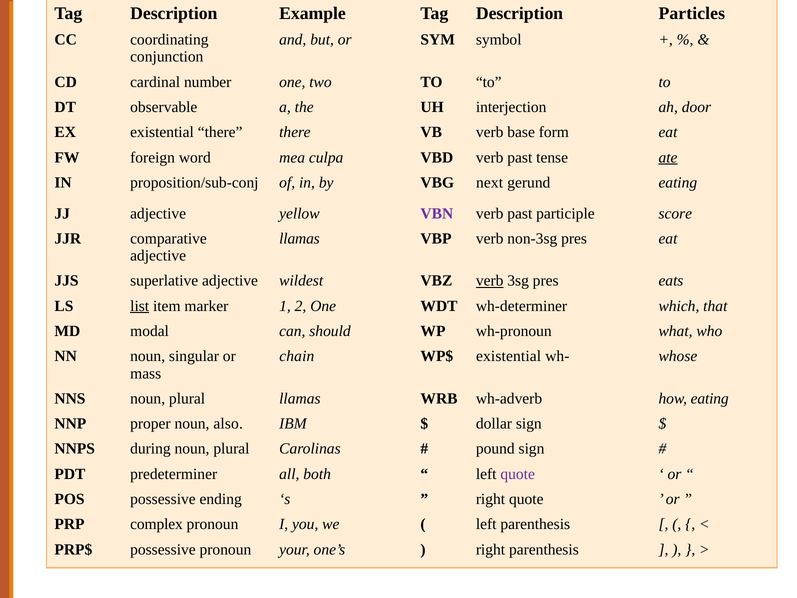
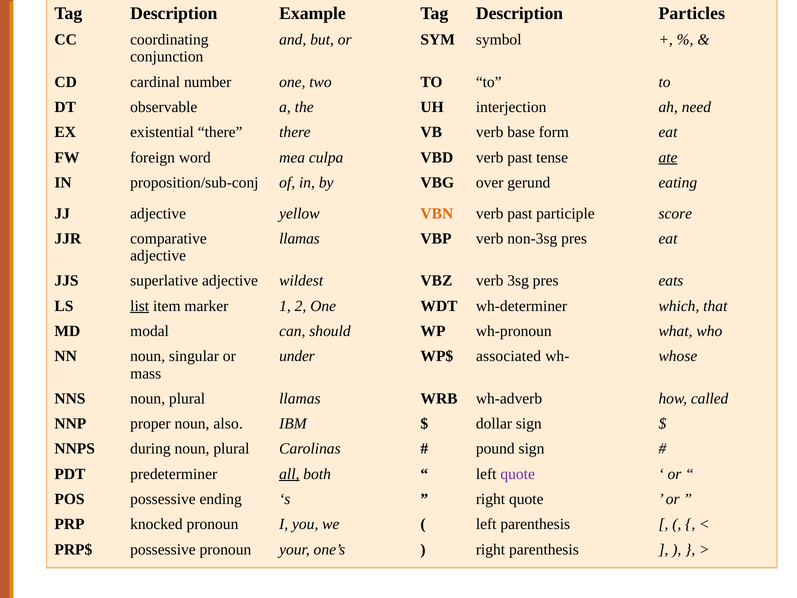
door: door -> need
next: next -> over
VBN colour: purple -> orange
verb at (490, 281) underline: present -> none
chain: chain -> under
WP$ existential: existential -> associated
how eating: eating -> called
all underline: none -> present
complex: complex -> knocked
